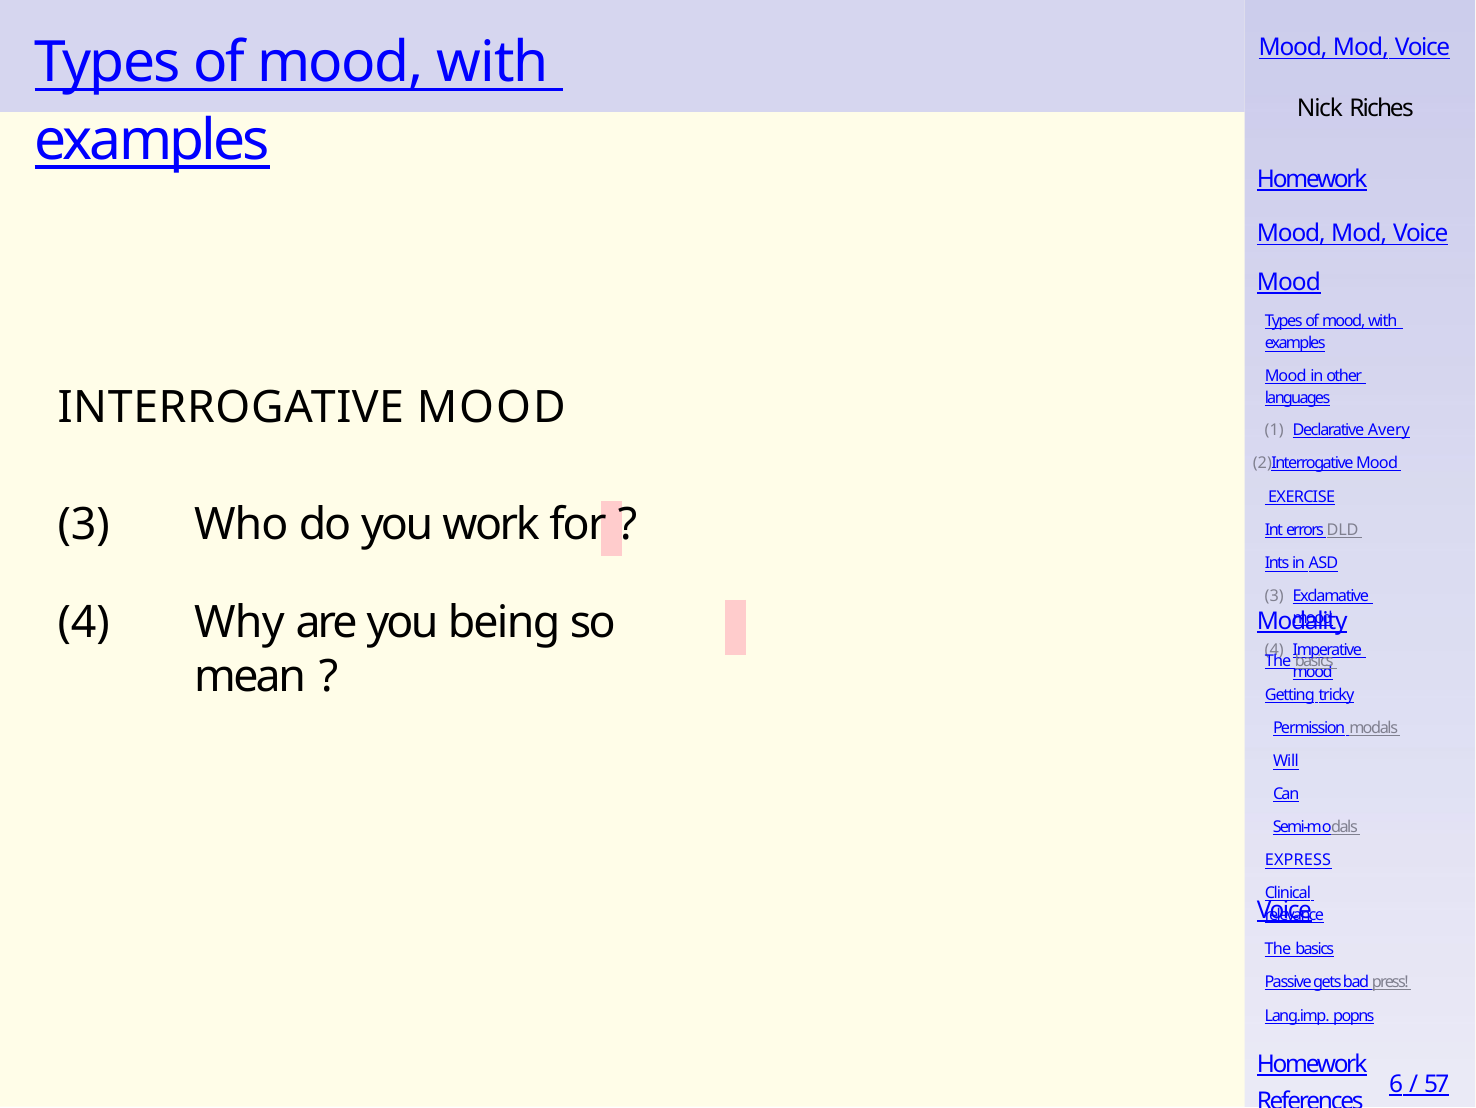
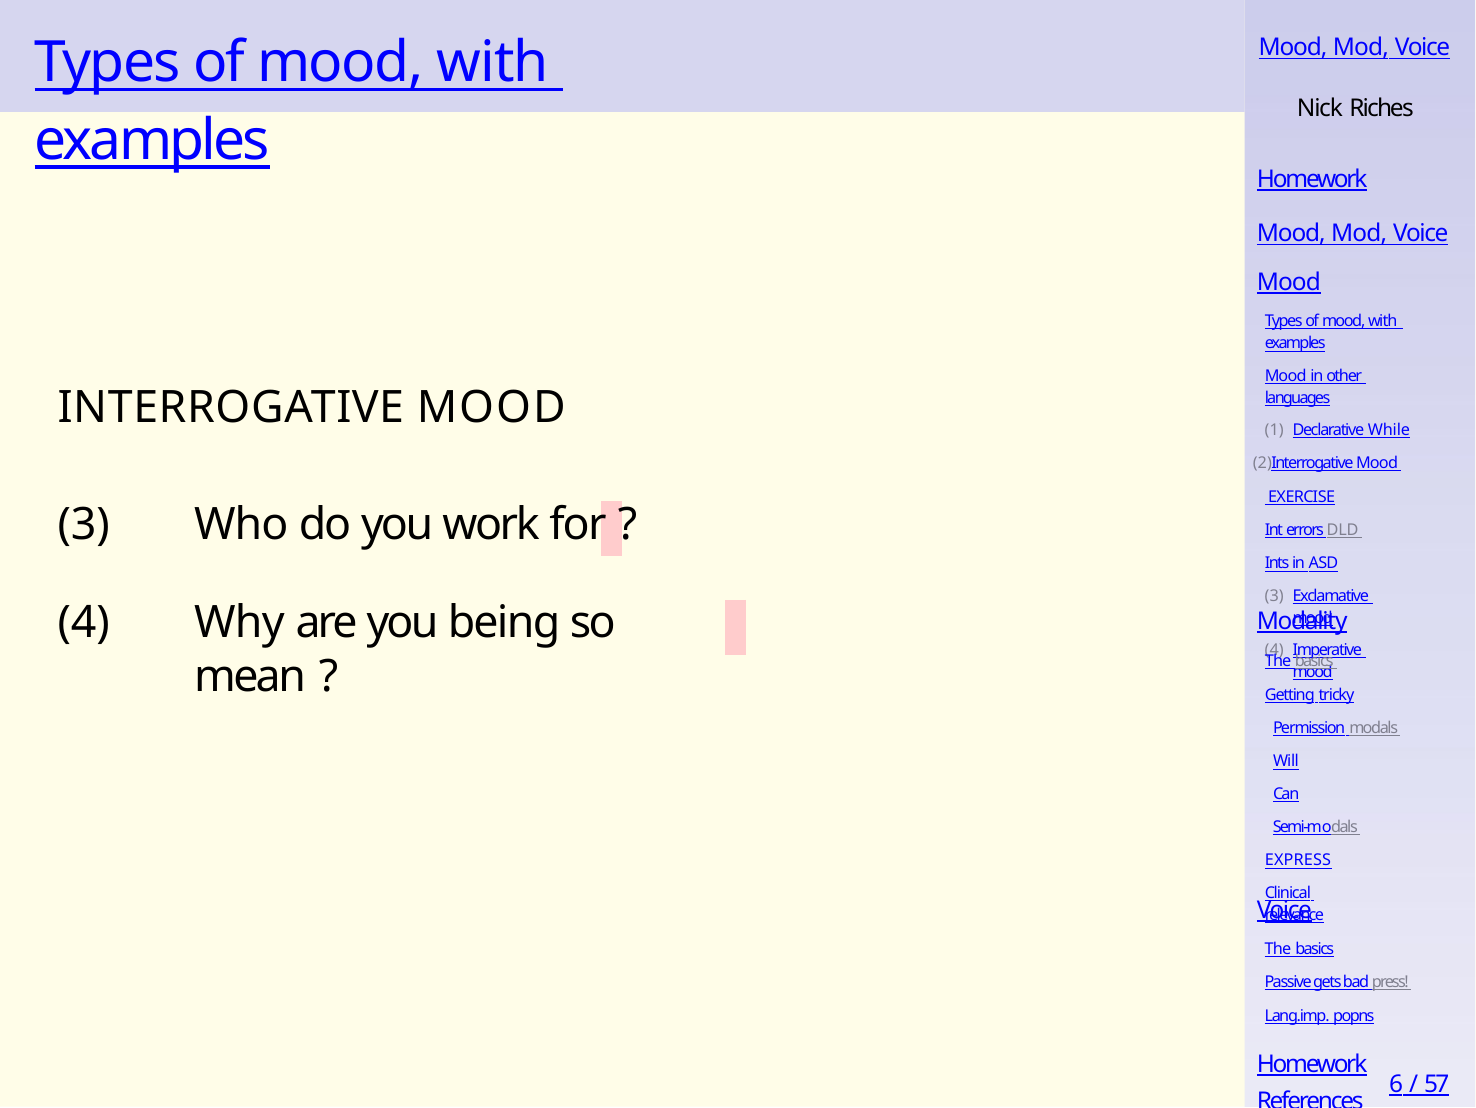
Avery: Avery -> While
